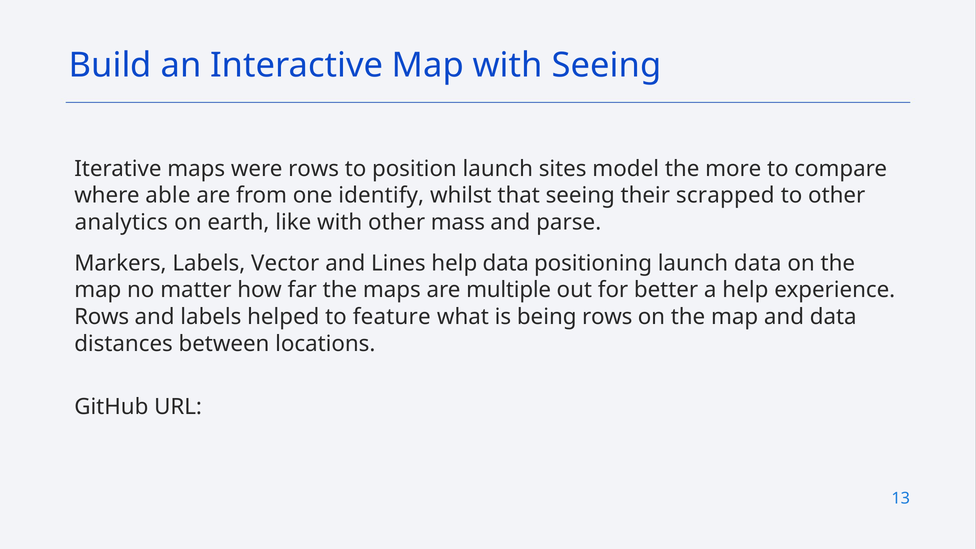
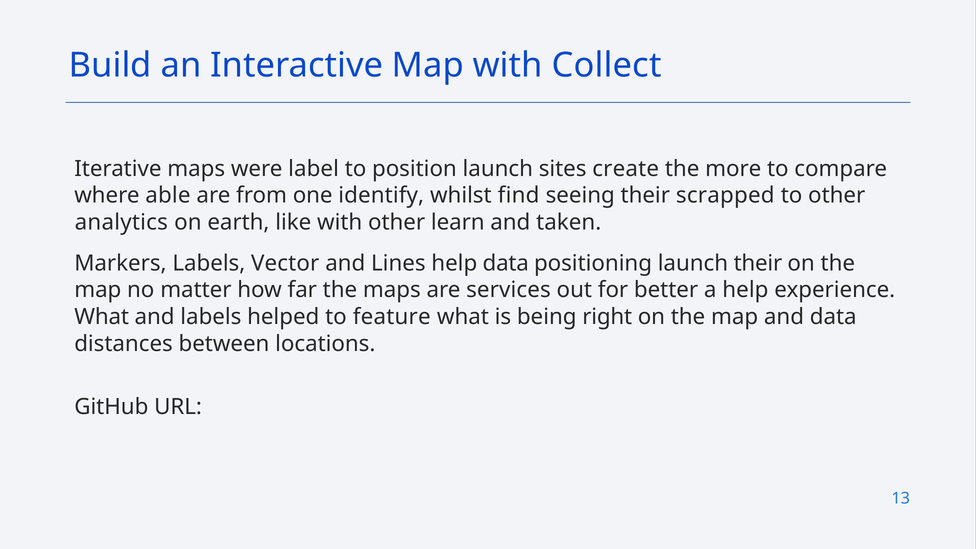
with Seeing: Seeing -> Collect
were rows: rows -> label
model: model -> create
that: that -> find
mass: mass -> learn
parse: parse -> taken
launch data: data -> their
multiple: multiple -> services
Rows at (102, 317): Rows -> What
being rows: rows -> right
